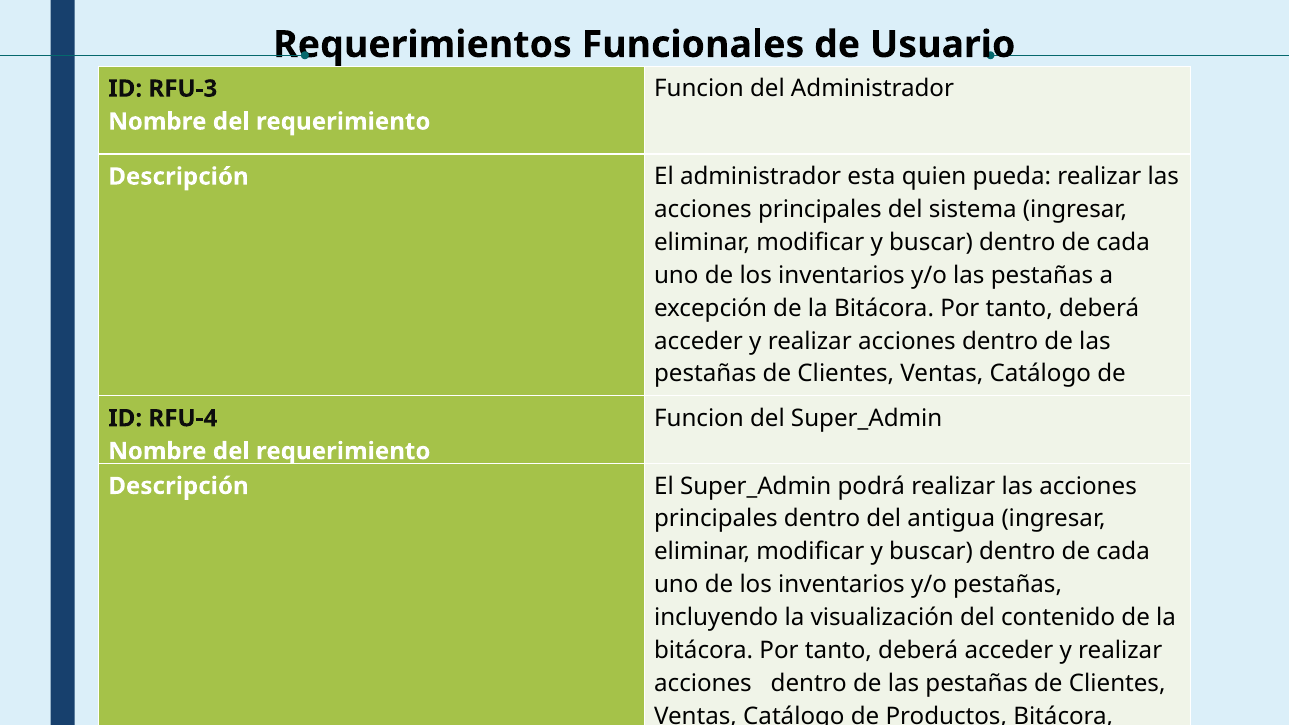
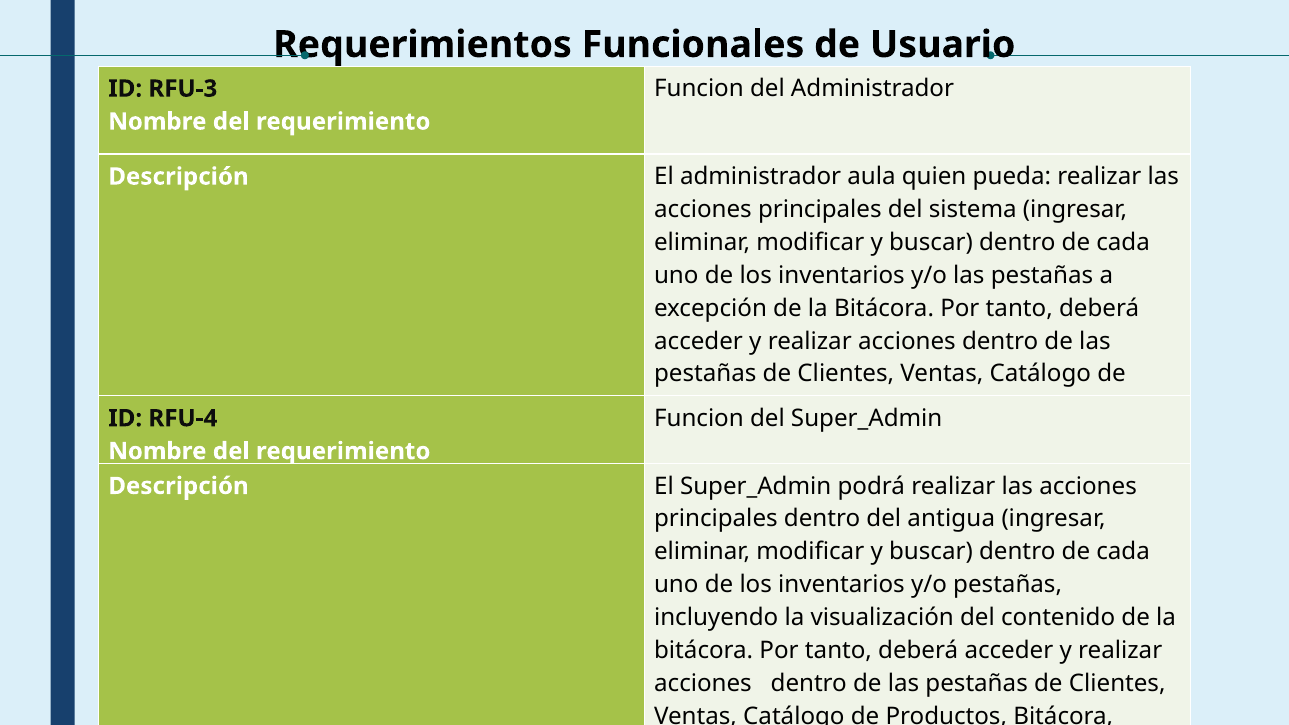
esta: esta -> aula
